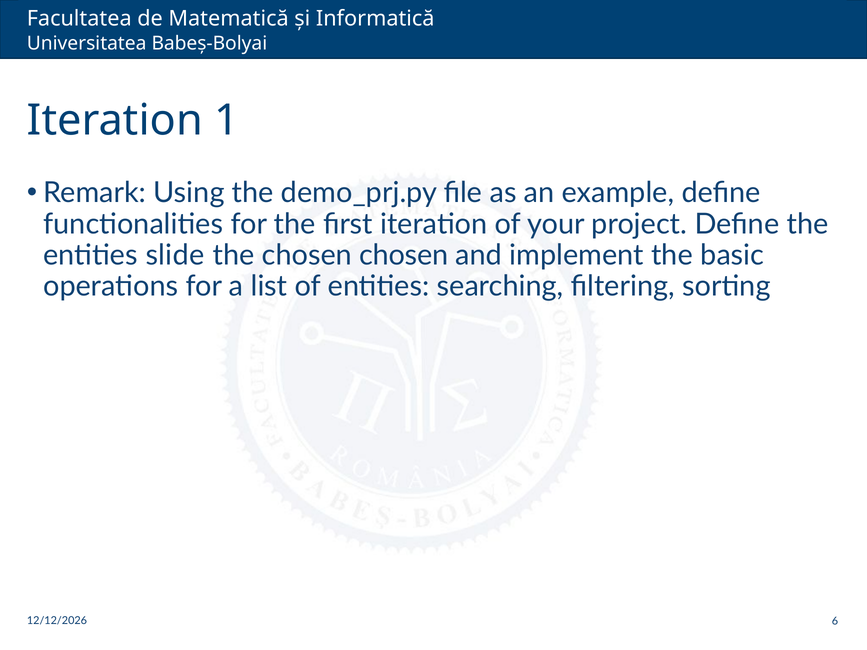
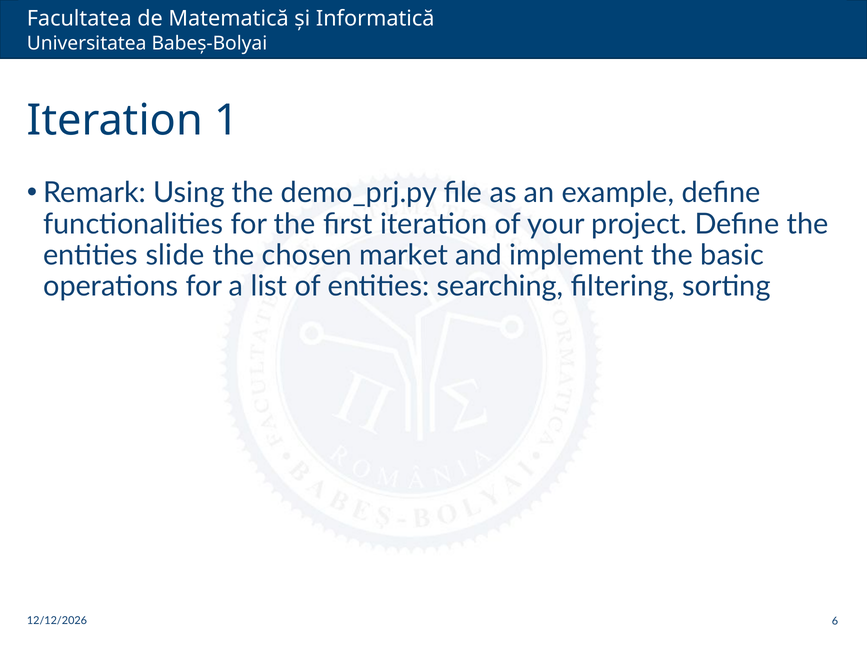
chosen chosen: chosen -> market
